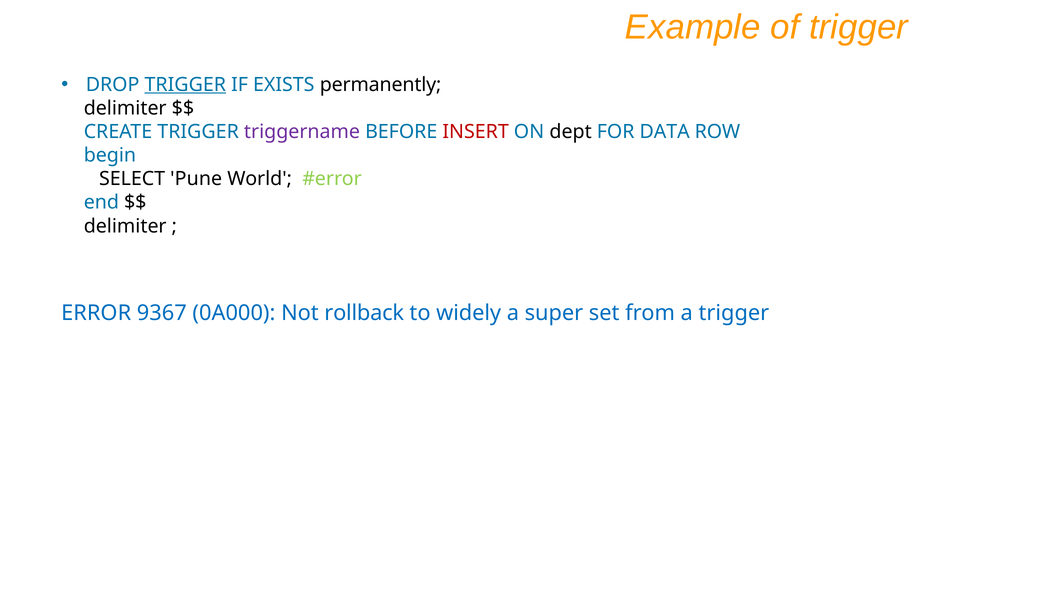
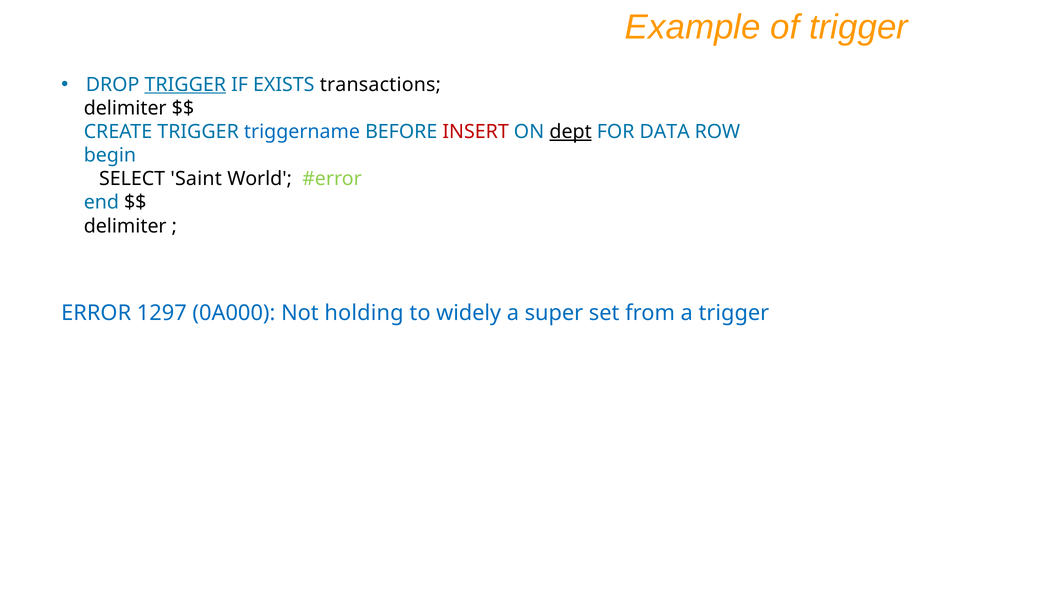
permanently: permanently -> transactions
triggername colour: purple -> blue
dept underline: none -> present
Pune: Pune -> Saint
9367: 9367 -> 1297
rollback: rollback -> holding
